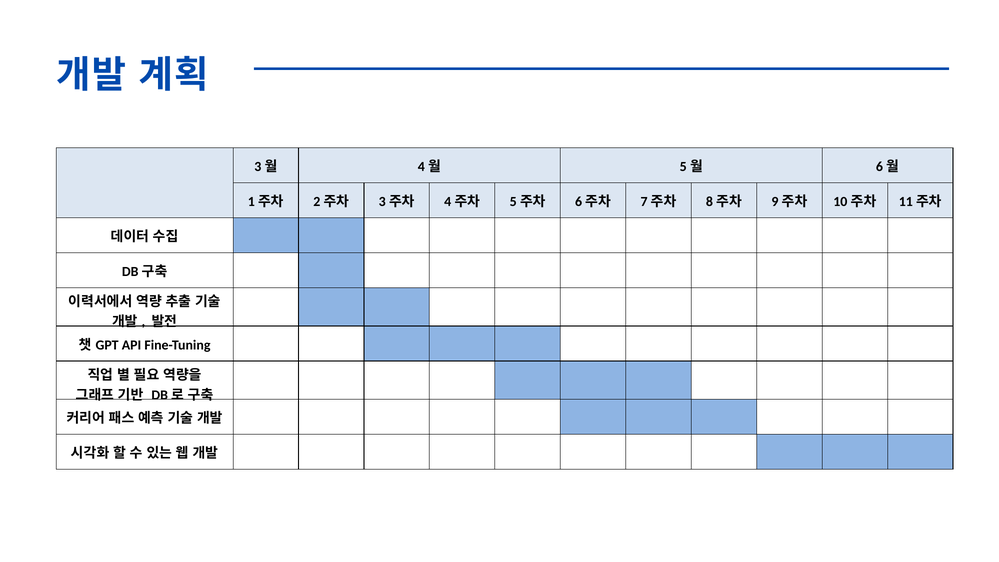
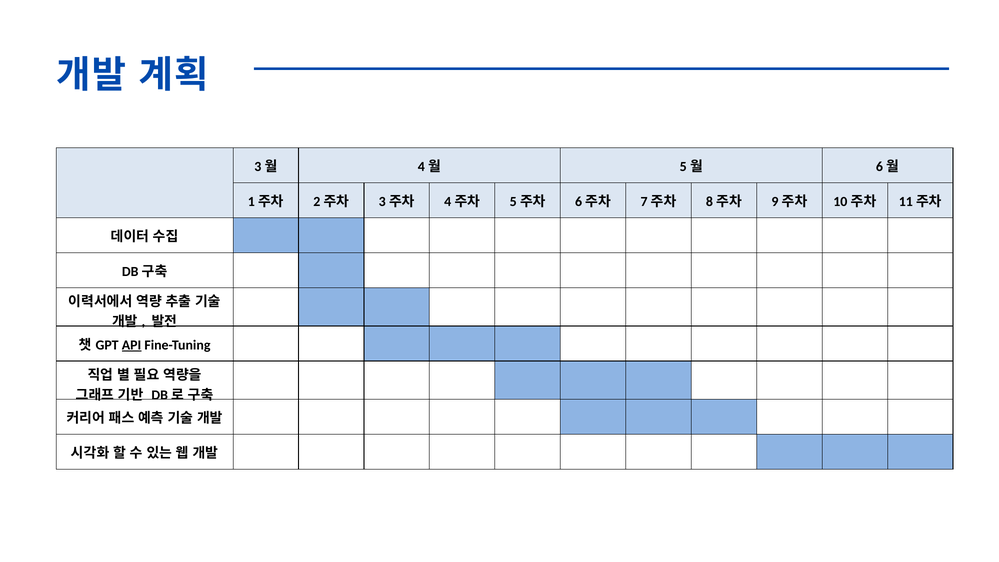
API underline: none -> present
